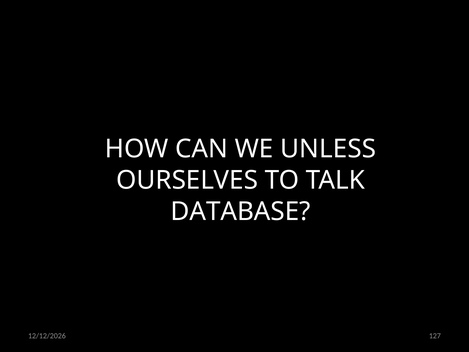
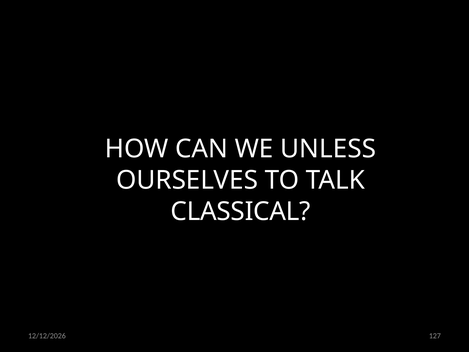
DATABASE: DATABASE -> CLASSICAL
